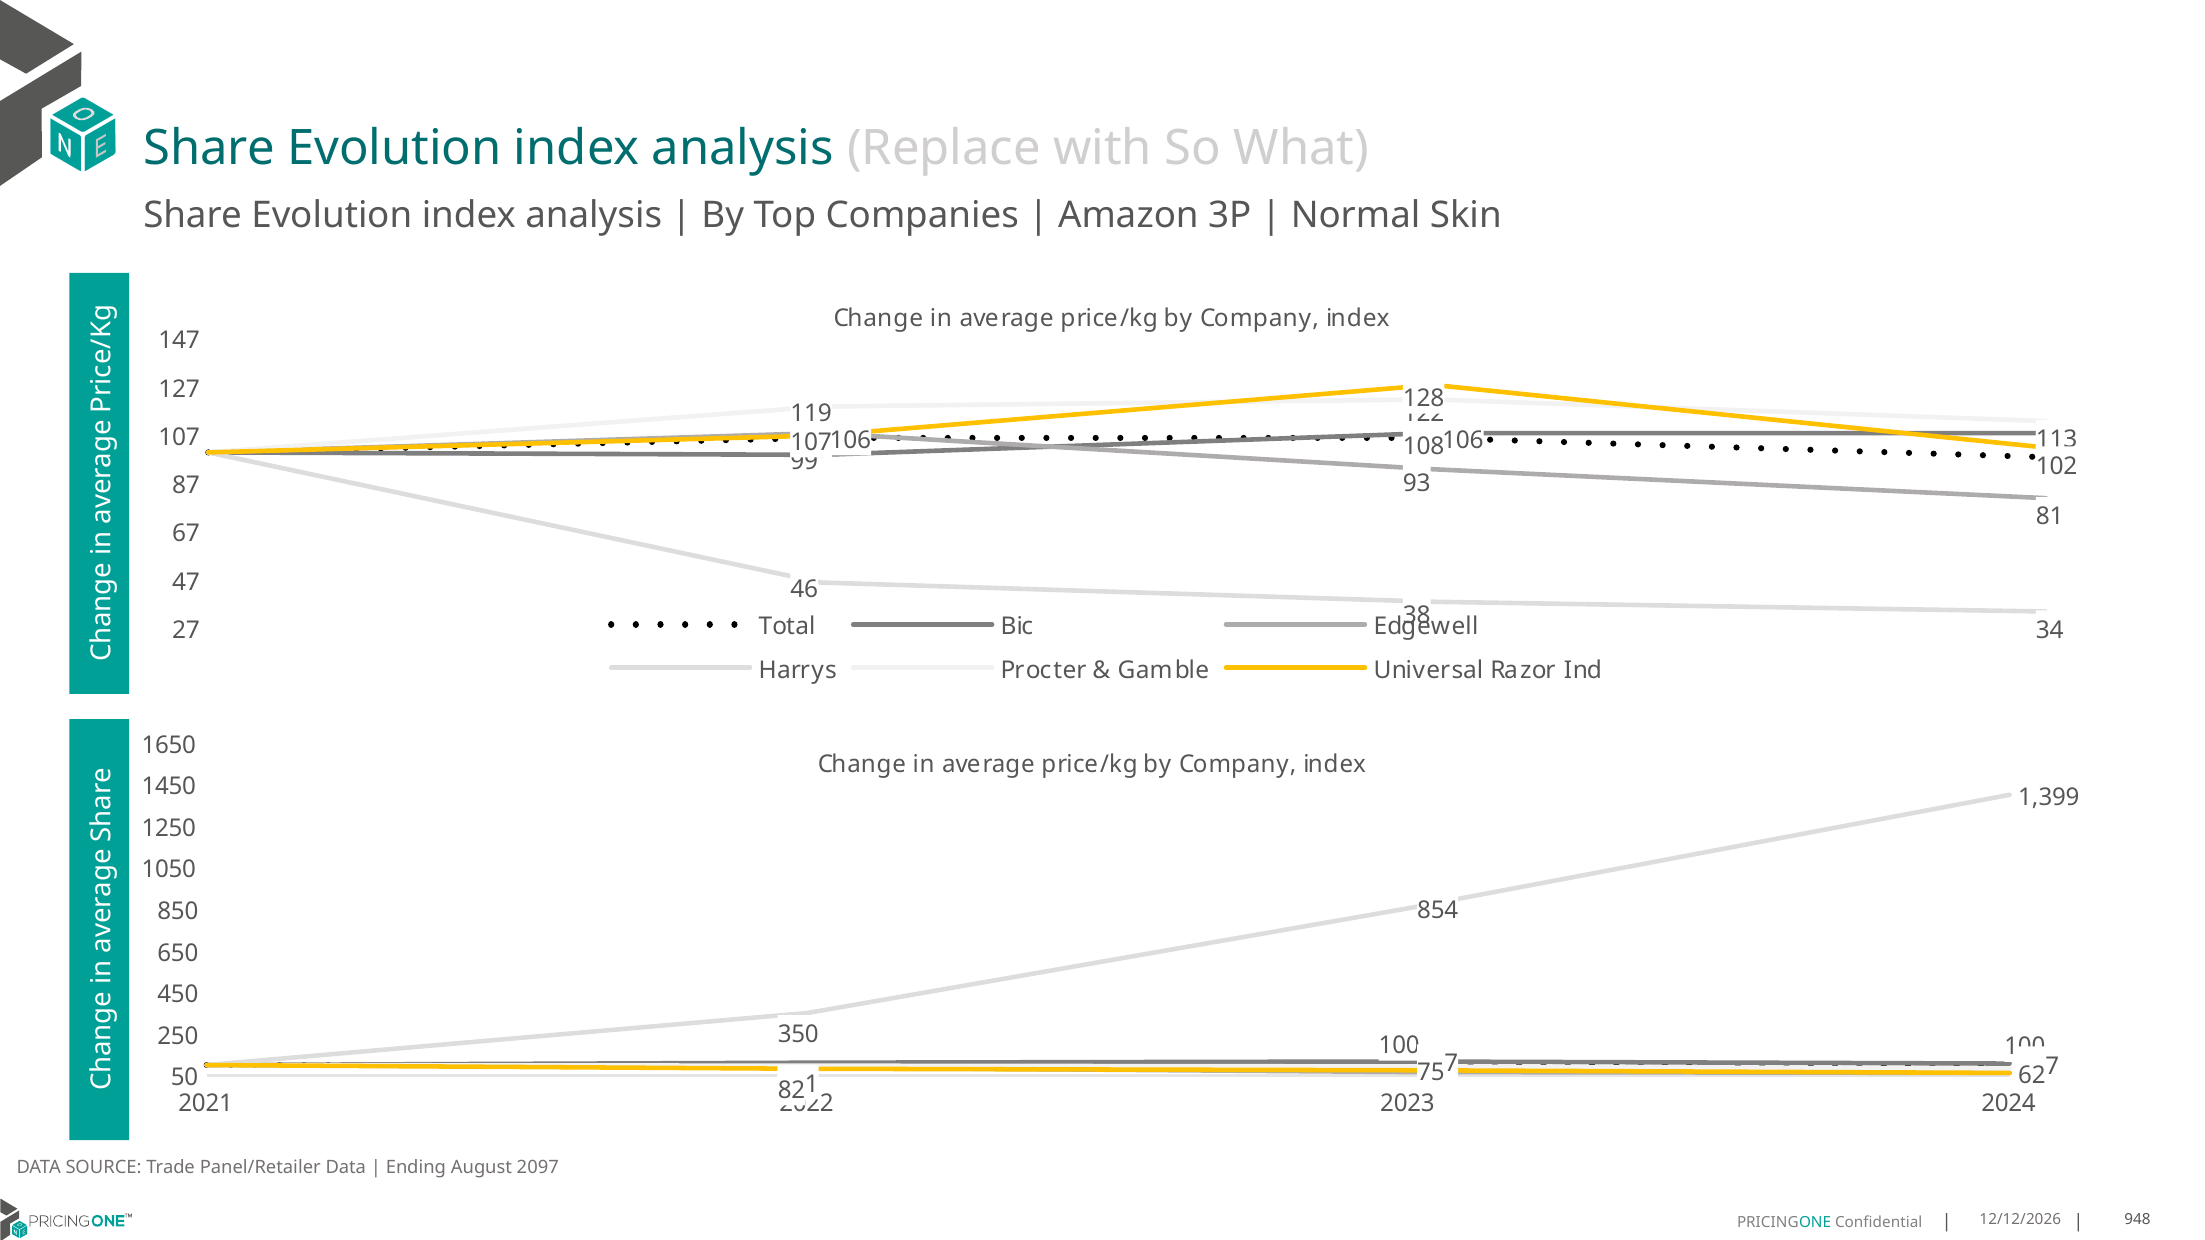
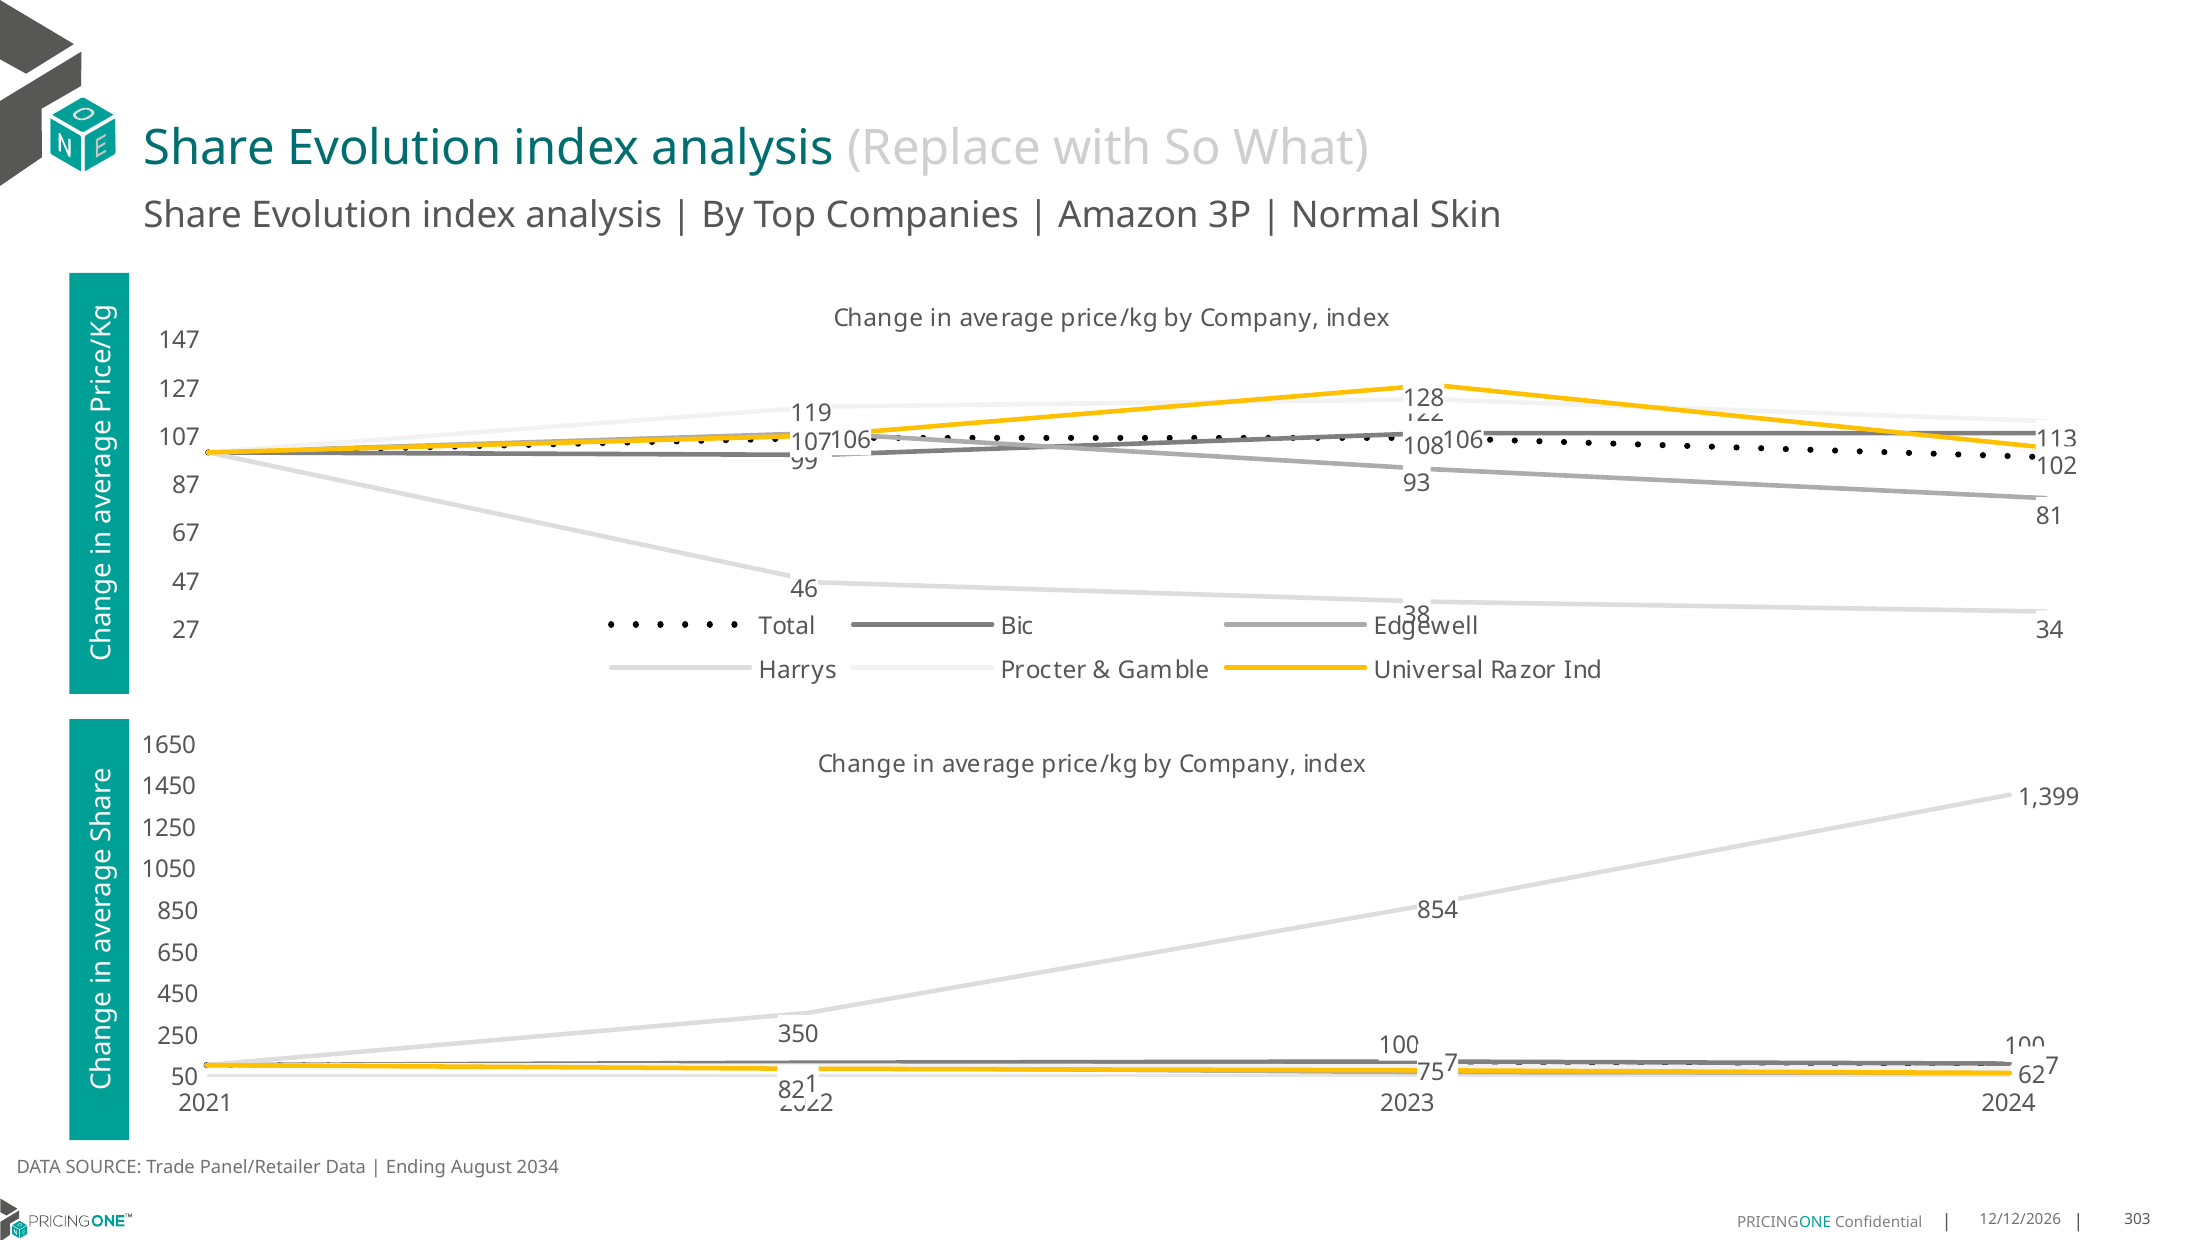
2097: 2097 -> 2034
948: 948 -> 303
